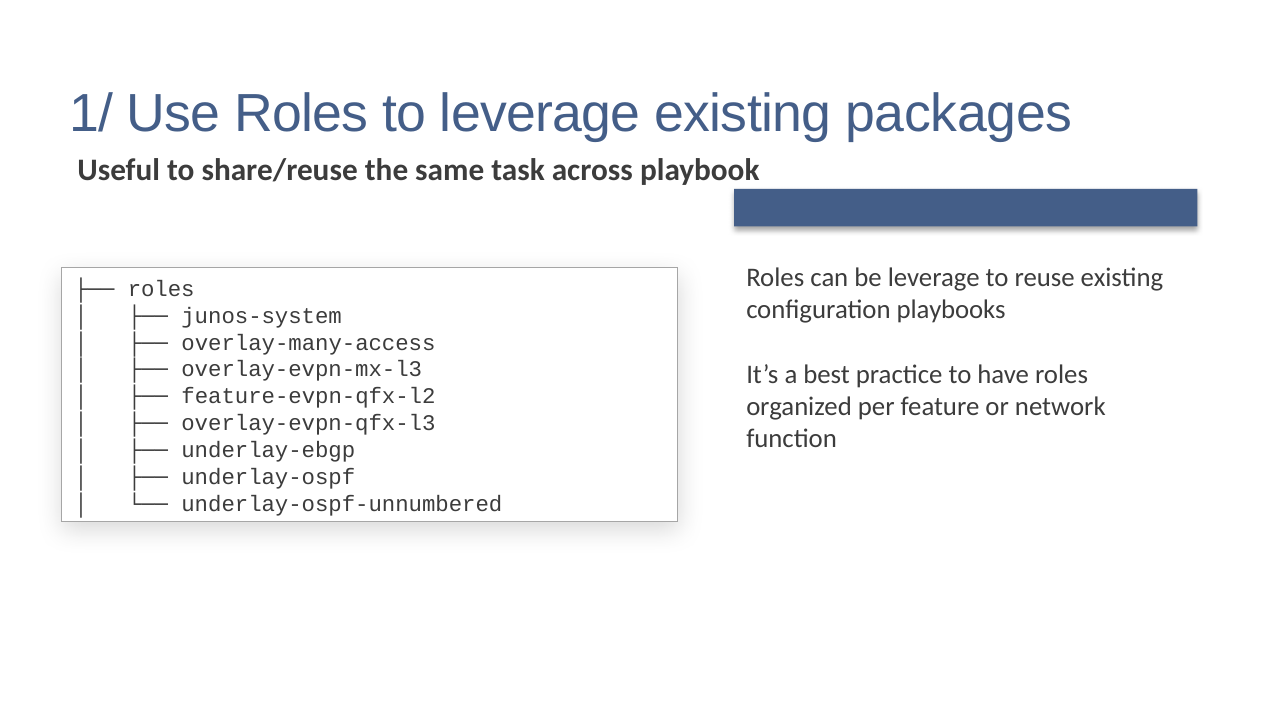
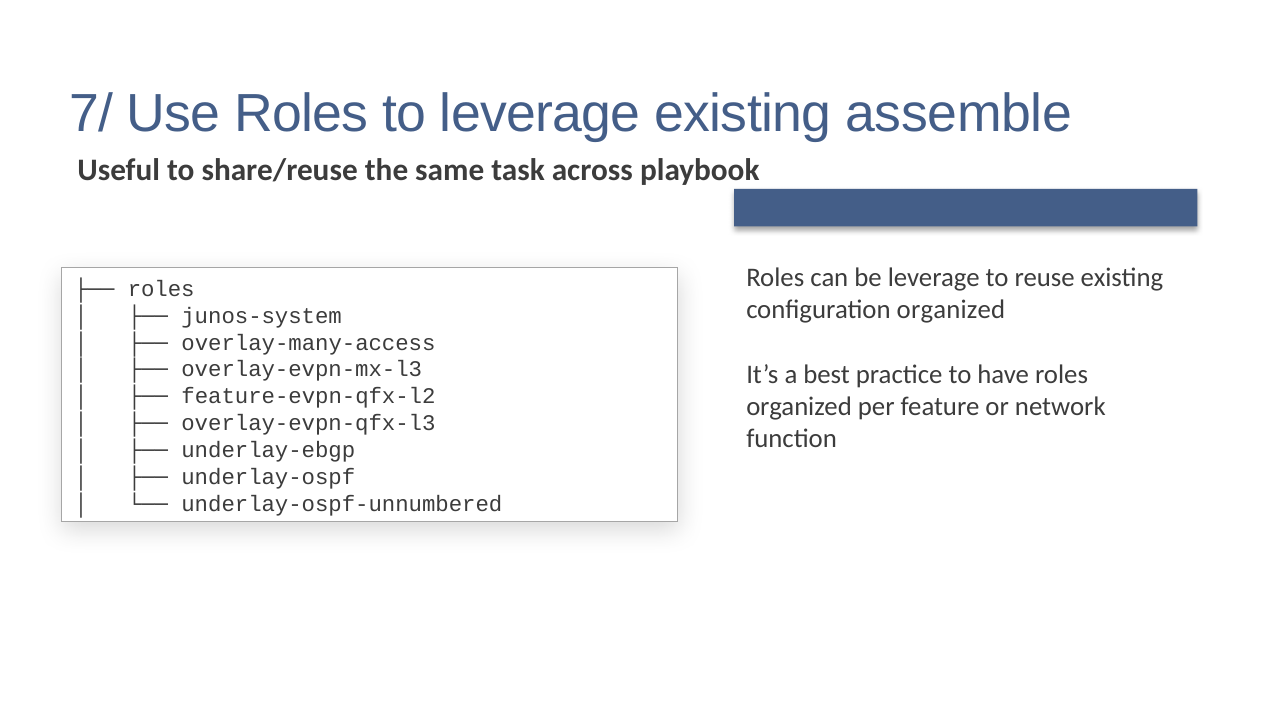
1/: 1/ -> 7/
packages: packages -> assemble
configuration playbooks: playbooks -> organized
